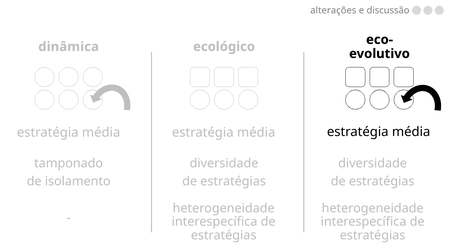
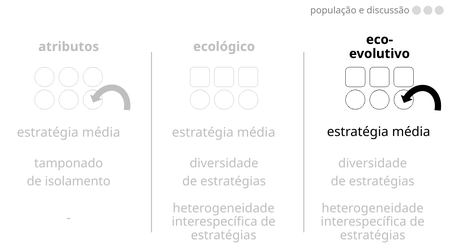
alterações: alterações -> população
dinâmica: dinâmica -> atributos
